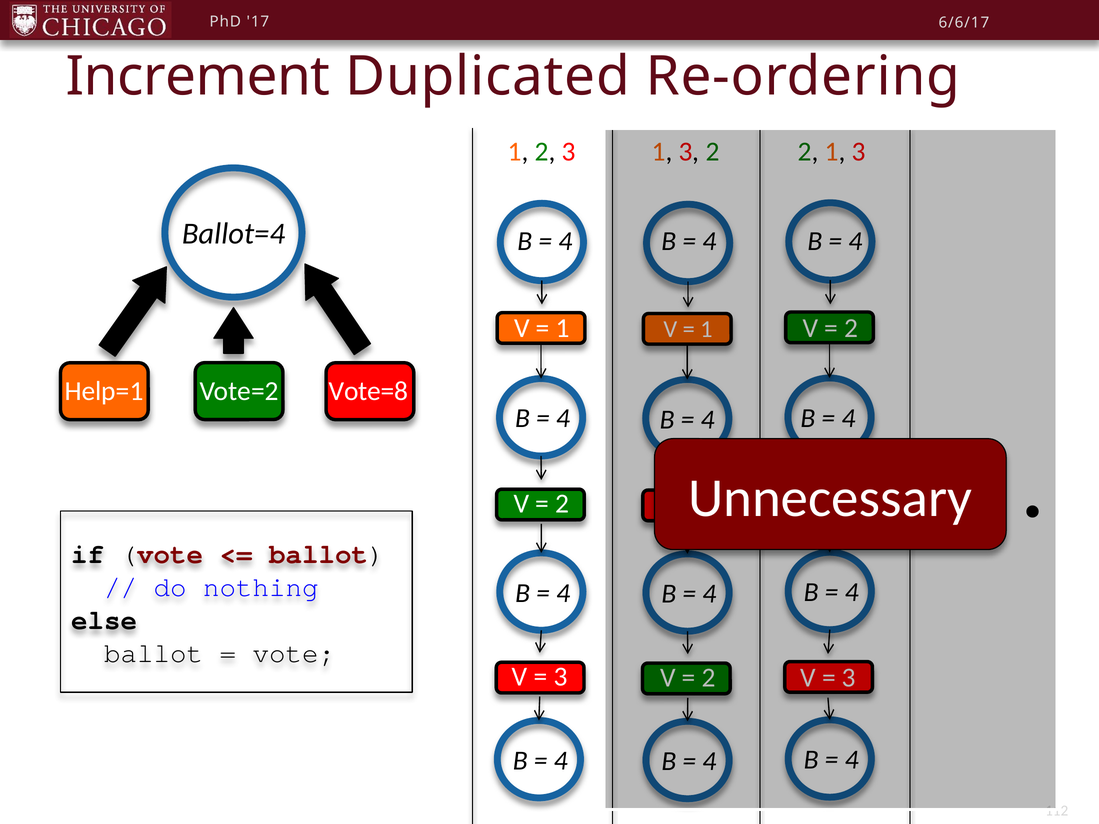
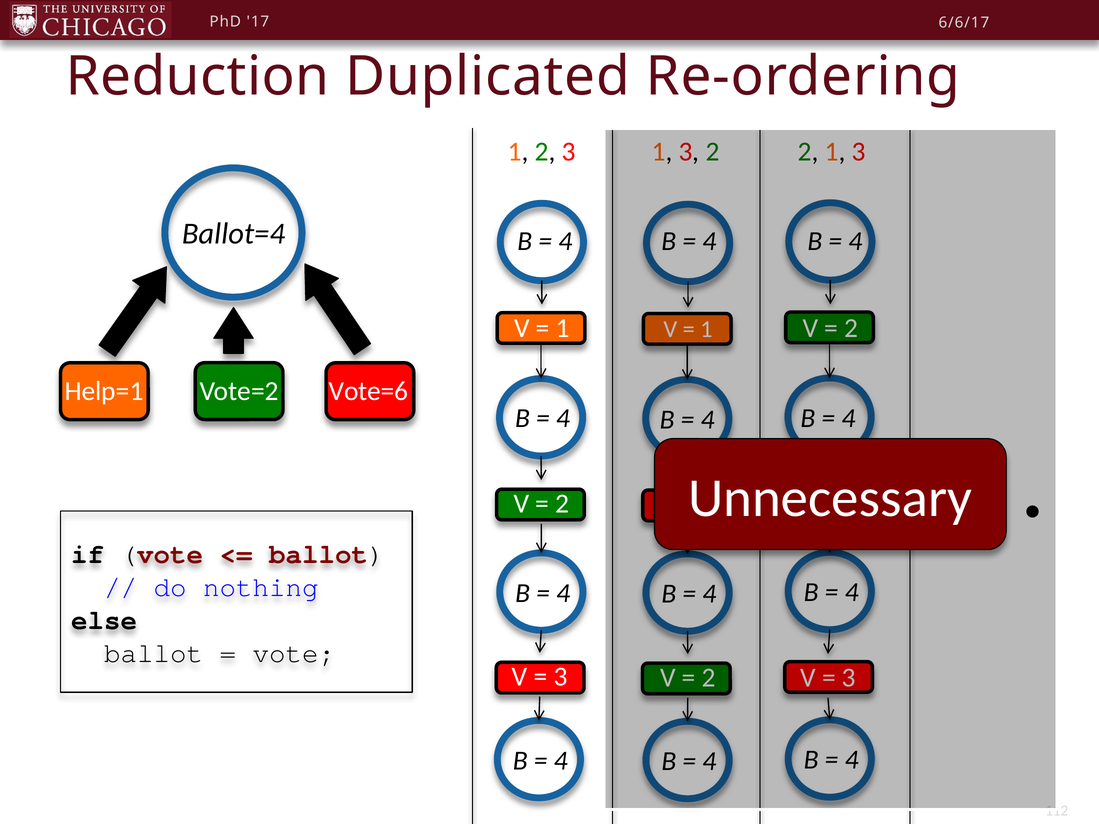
Increment: Increment -> Reduction
Vote=8: Vote=8 -> Vote=6
